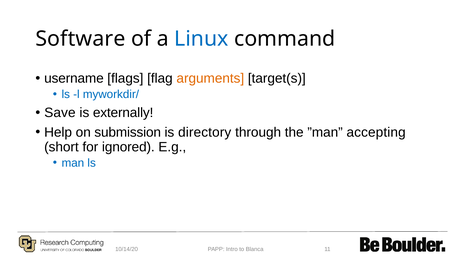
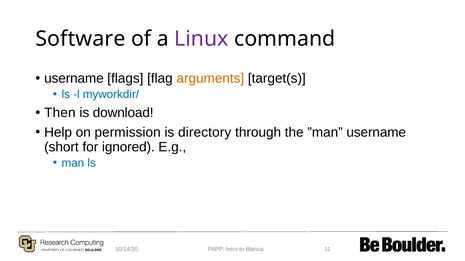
Linux colour: blue -> purple
Save: Save -> Then
externally: externally -> download
submission: submission -> permission
”man accepting: accepting -> username
